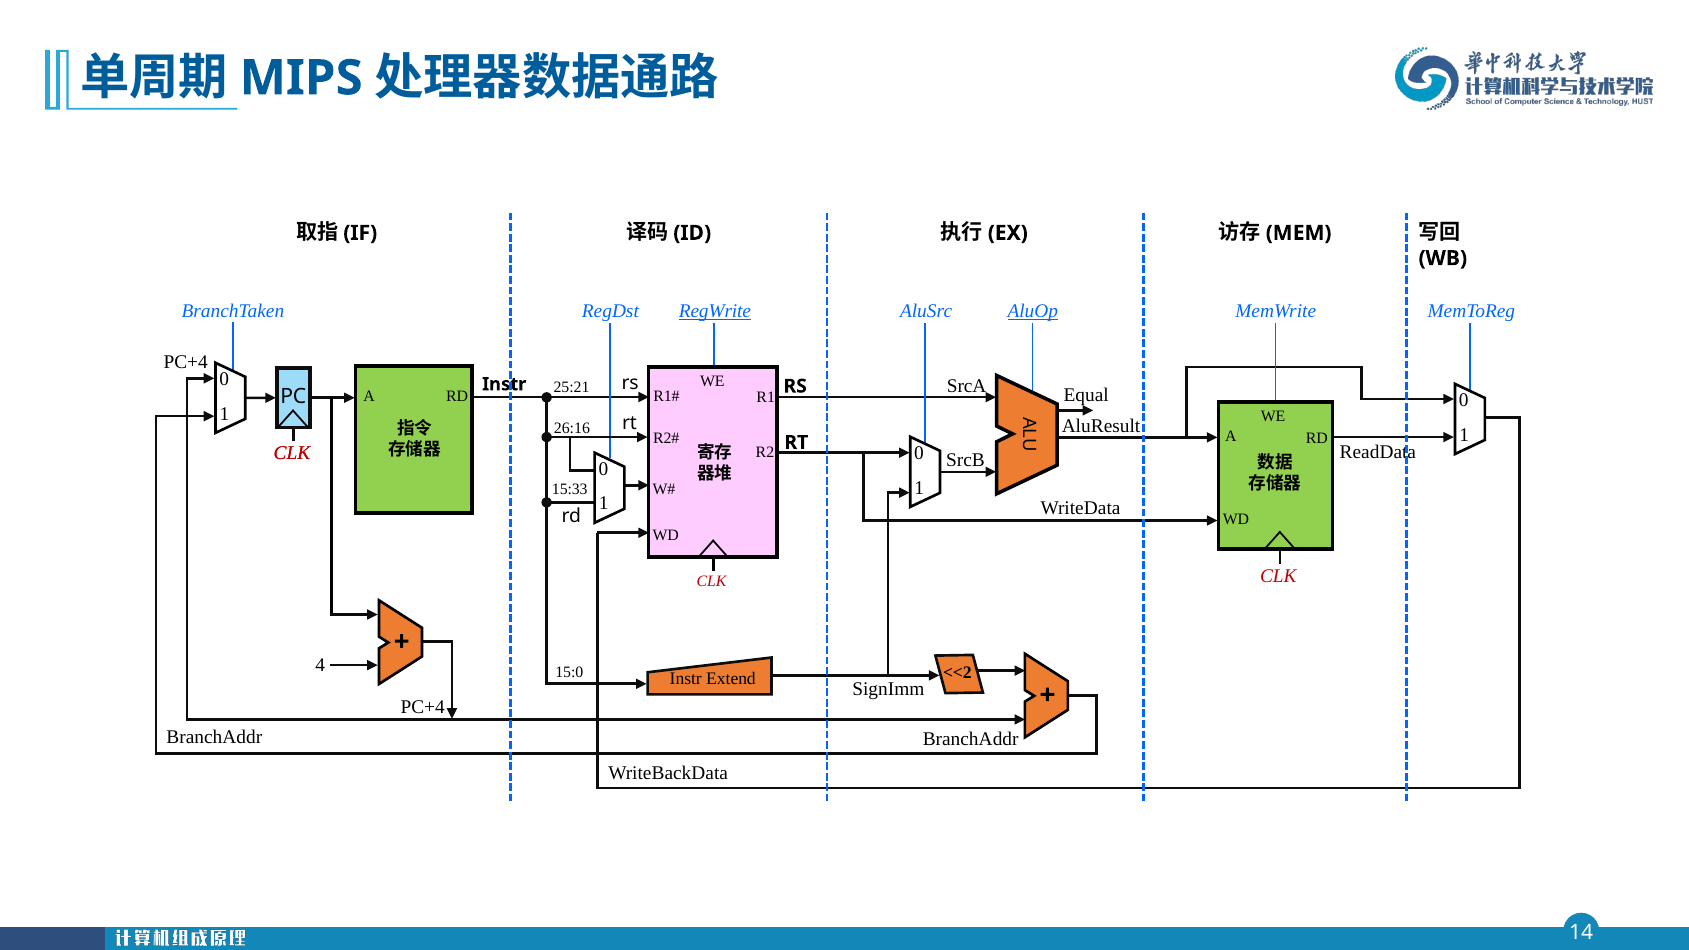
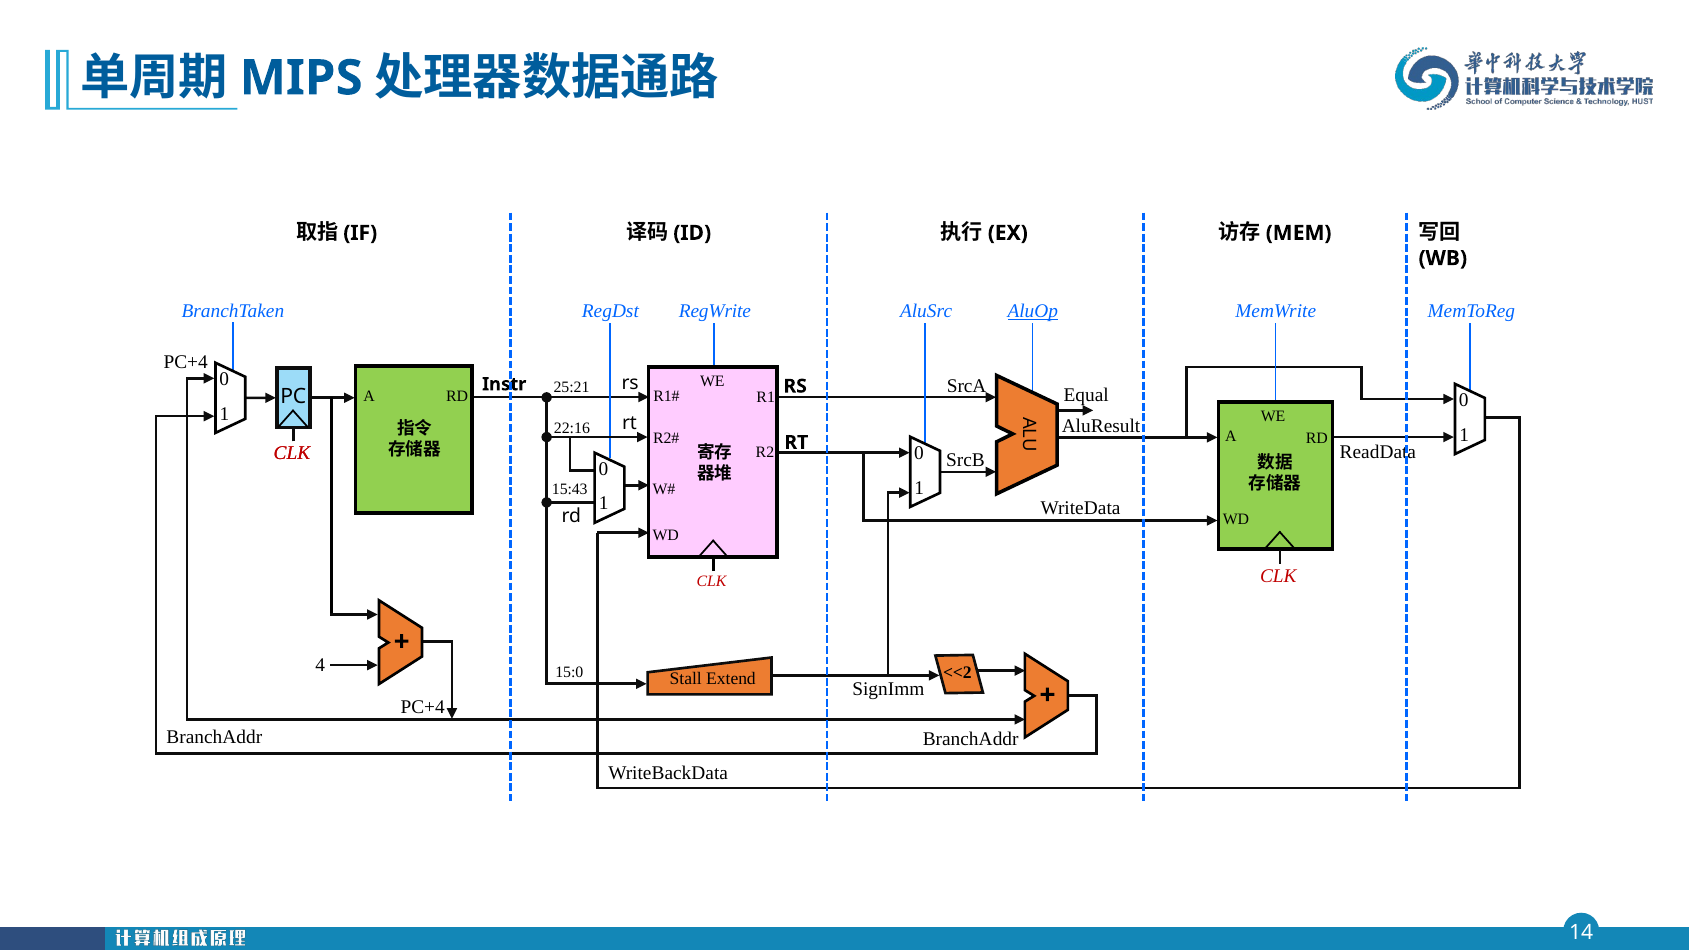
RegWrite underline: present -> none
26:16: 26:16 -> 22:16
15:33: 15:33 -> 15:43
Instr at (686, 679): Instr -> Stall
